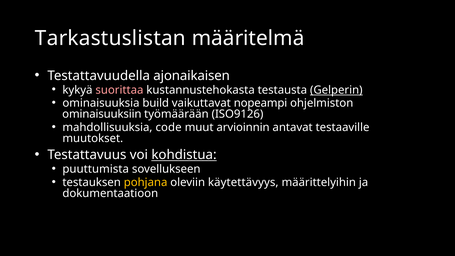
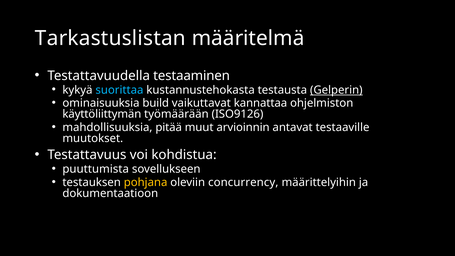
ajonaikaisen: ajonaikaisen -> testaaminen
suorittaa colour: pink -> light blue
nopeampi: nopeampi -> kannattaa
ominaisuuksiin: ominaisuuksiin -> käyttöliittymän
code: code -> pitää
kohdistua underline: present -> none
käytettävyys: käytettävyys -> concurrency
